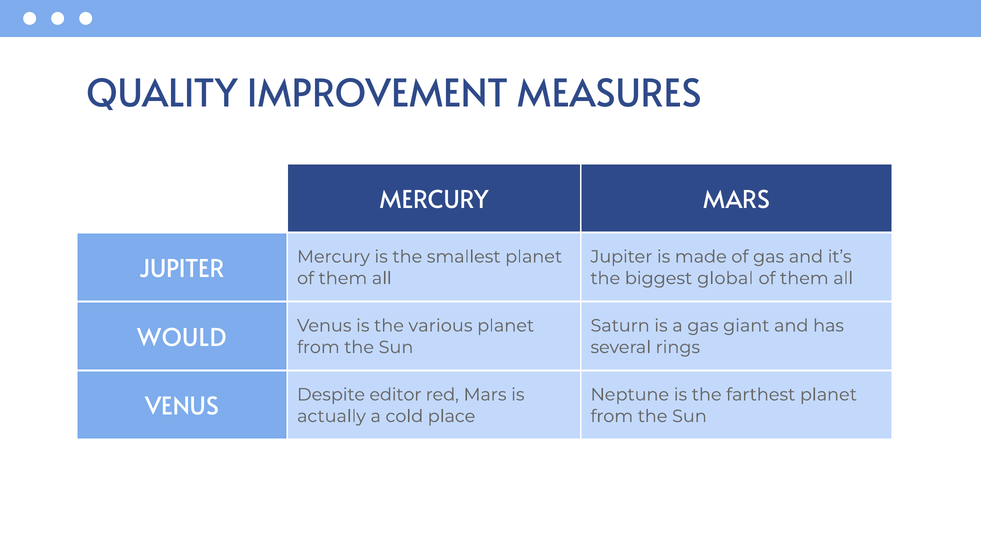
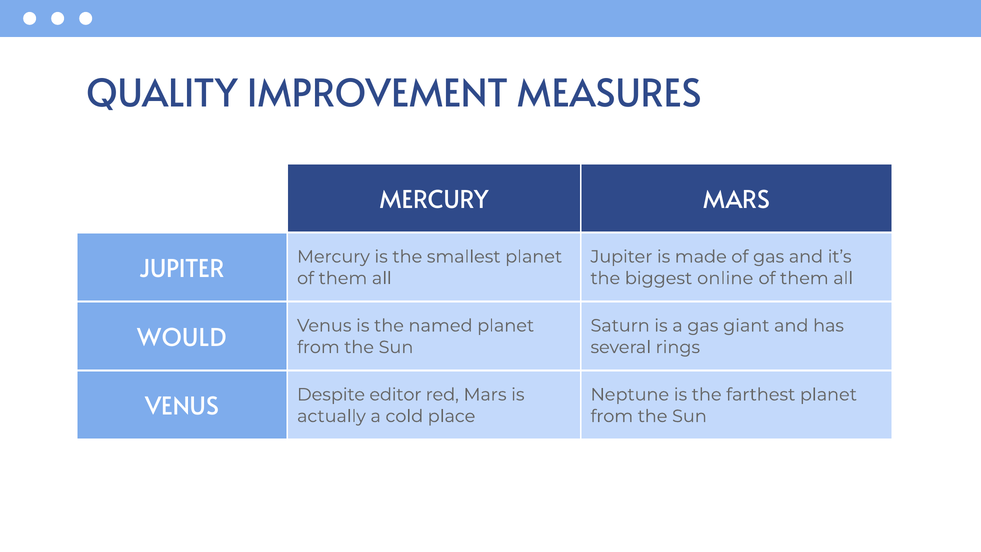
global: global -> online
various: various -> named
